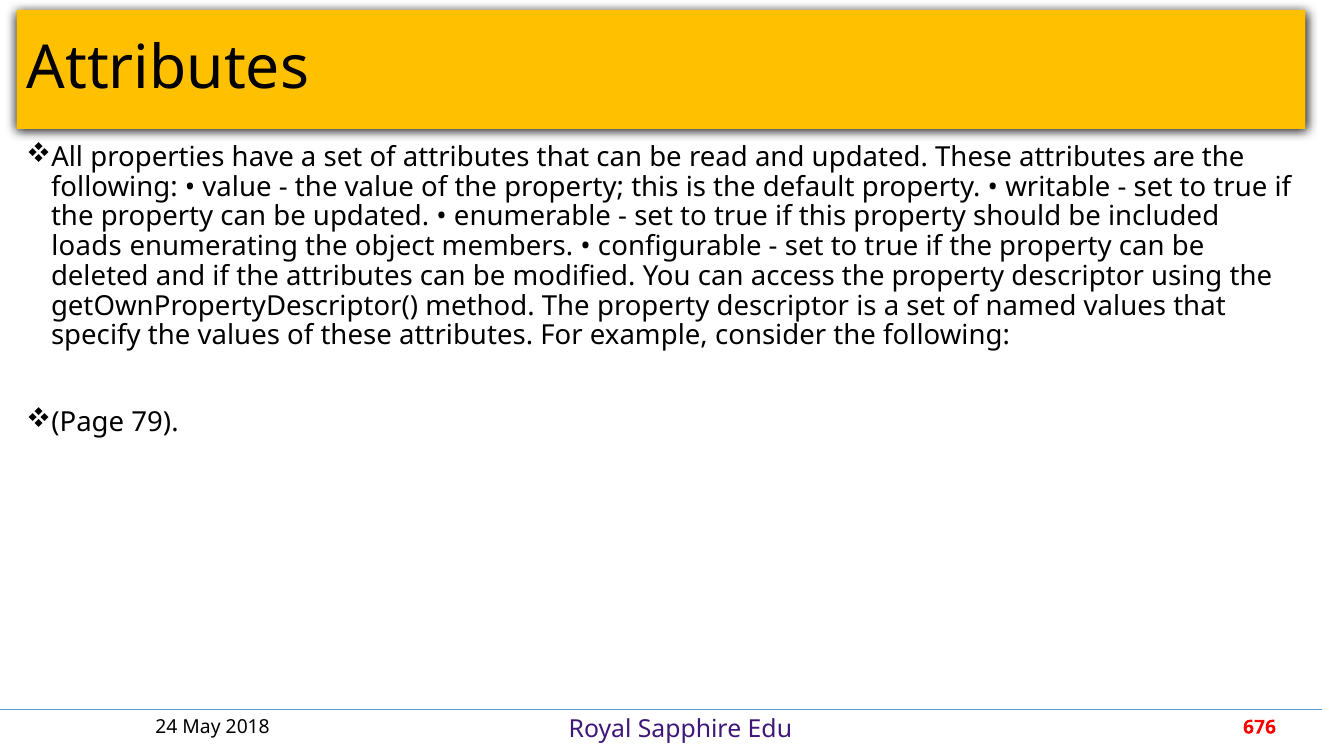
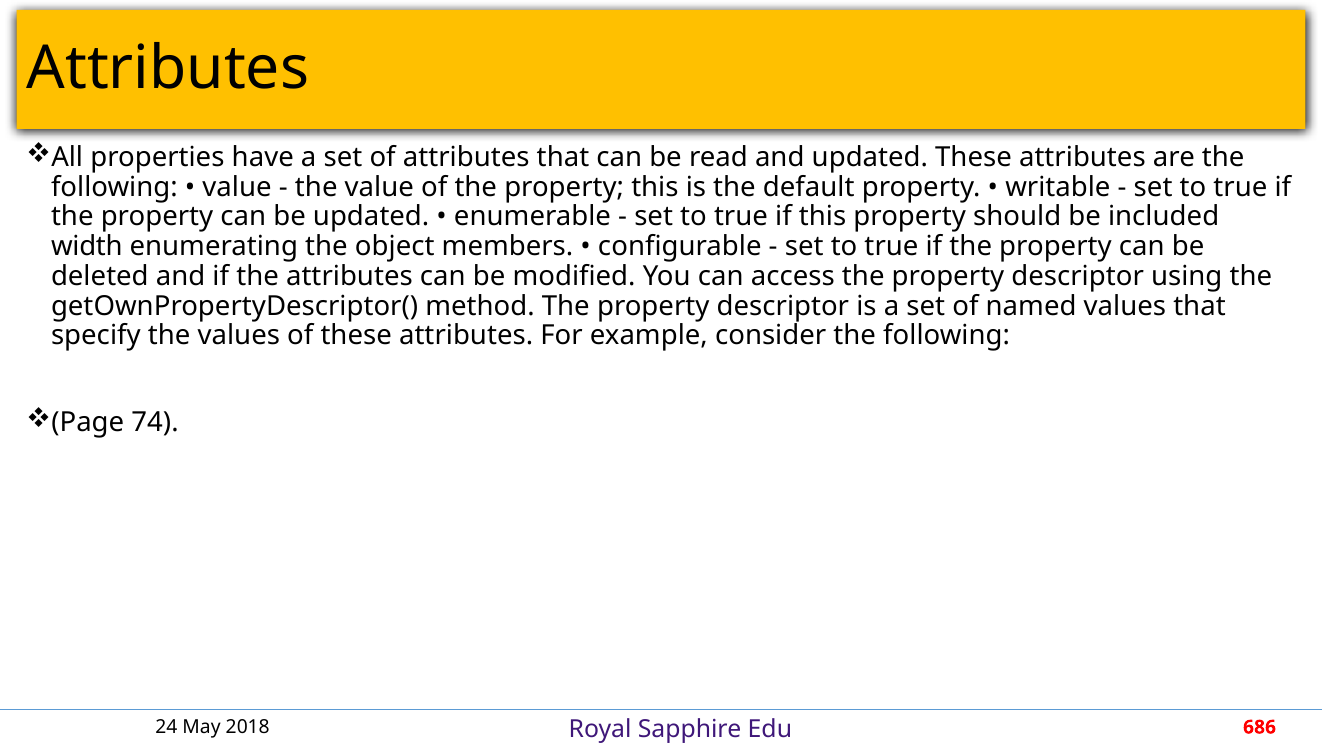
loads: loads -> width
79: 79 -> 74
676: 676 -> 686
